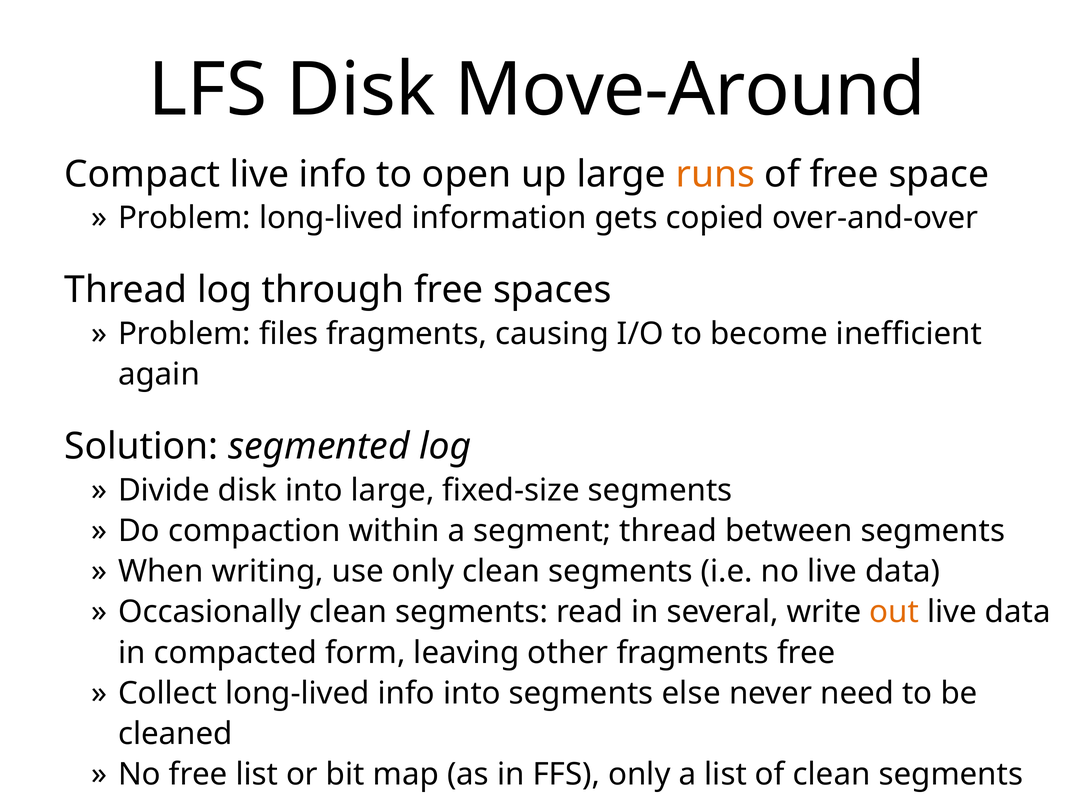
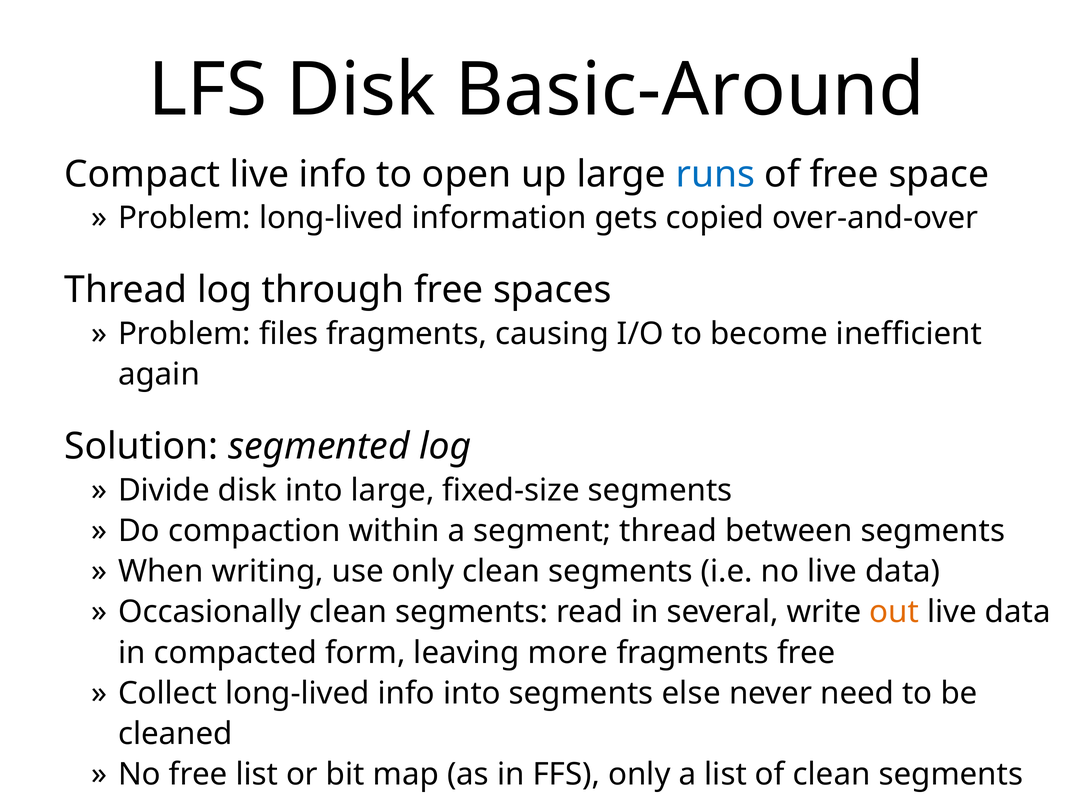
Move-Around: Move-Around -> Basic-Around
runs colour: orange -> blue
other: other -> more
